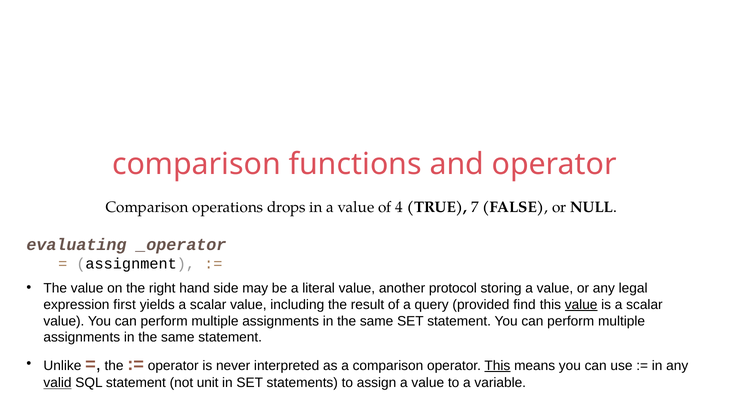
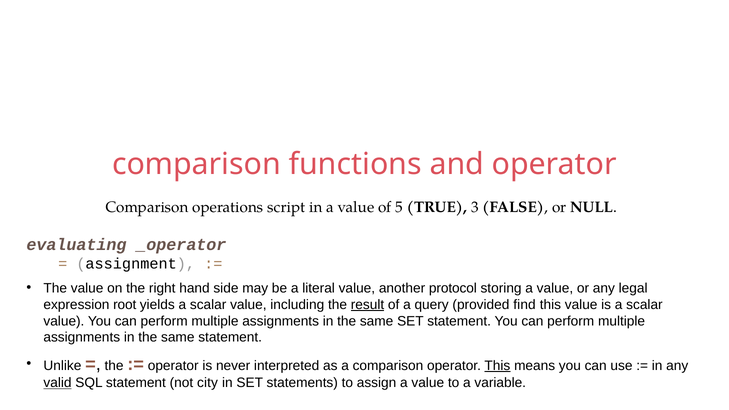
drops: drops -> script
4: 4 -> 5
7: 7 -> 3
first: first -> root
result underline: none -> present
value at (581, 305) underline: present -> none
unit: unit -> city
